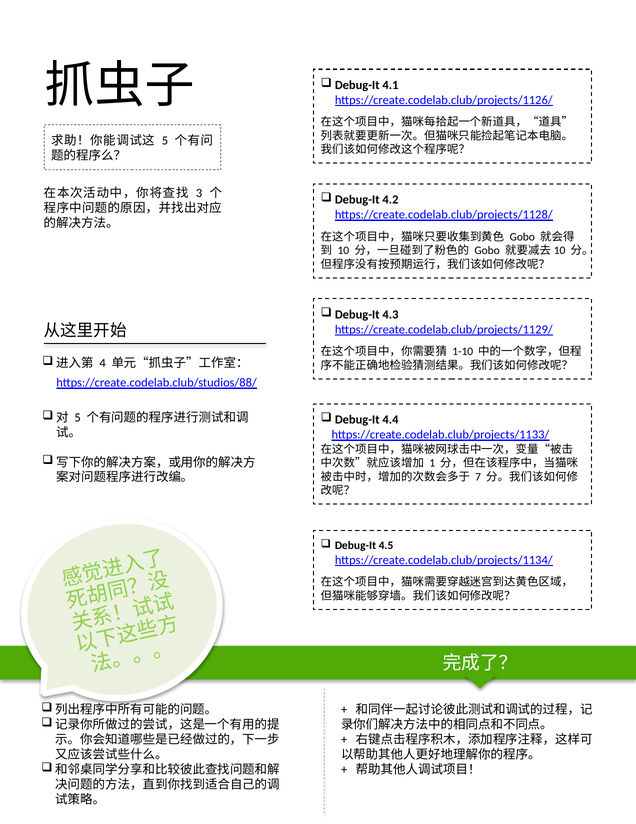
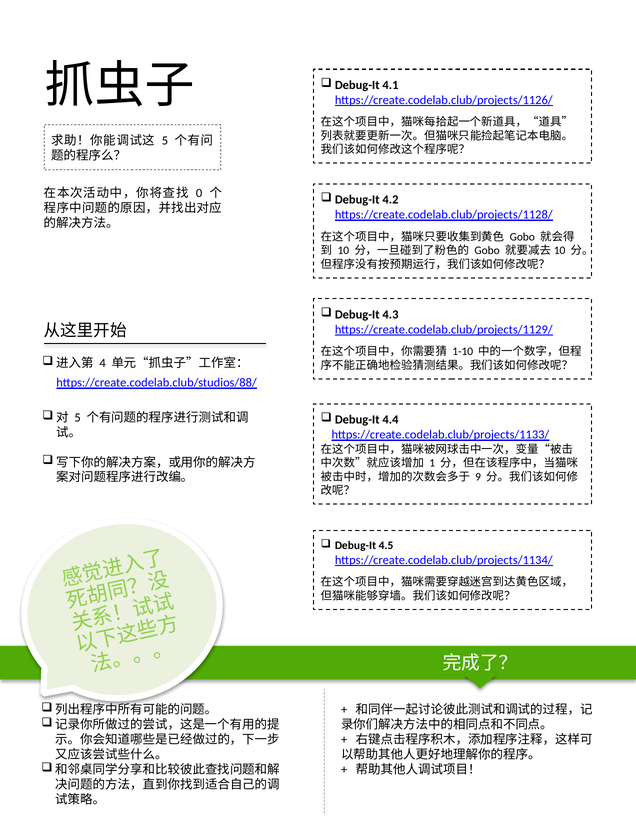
3: 3 -> 0
7: 7 -> 9
